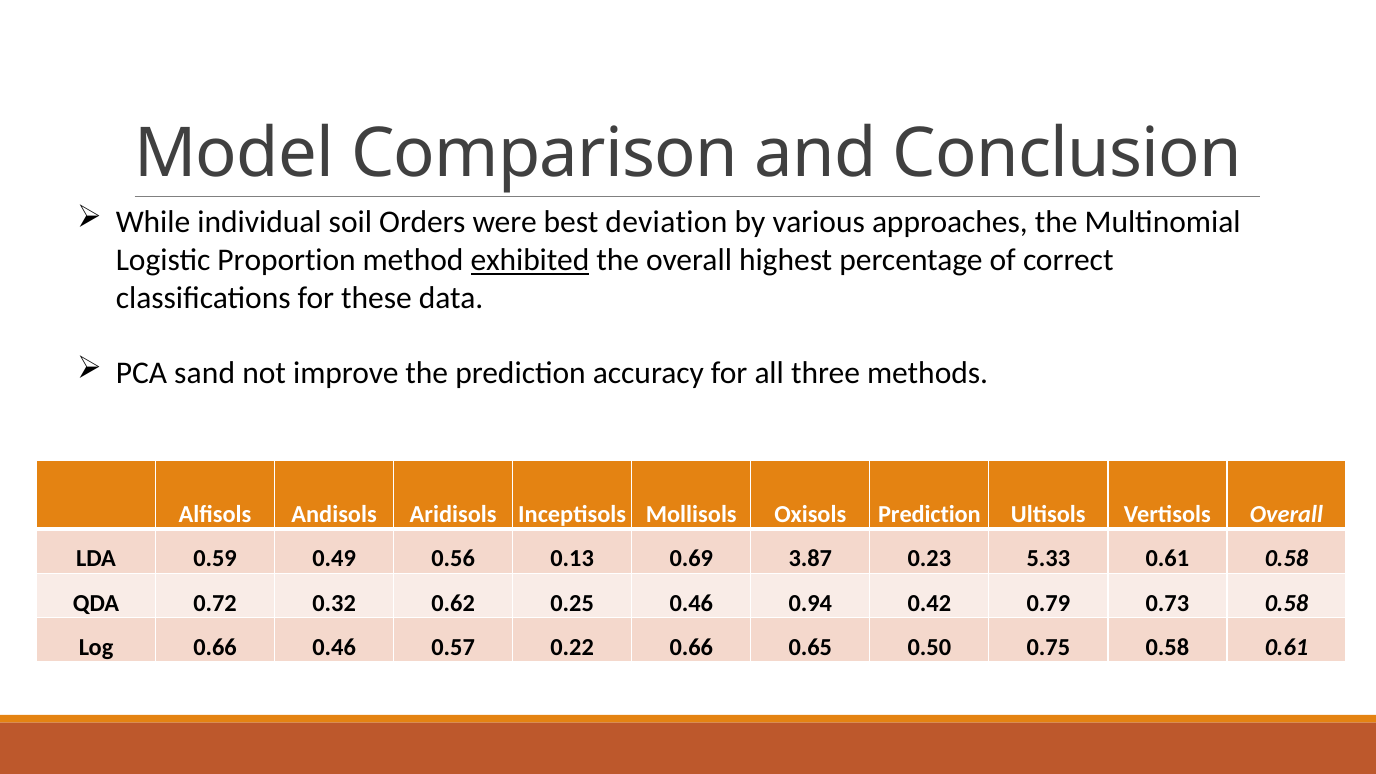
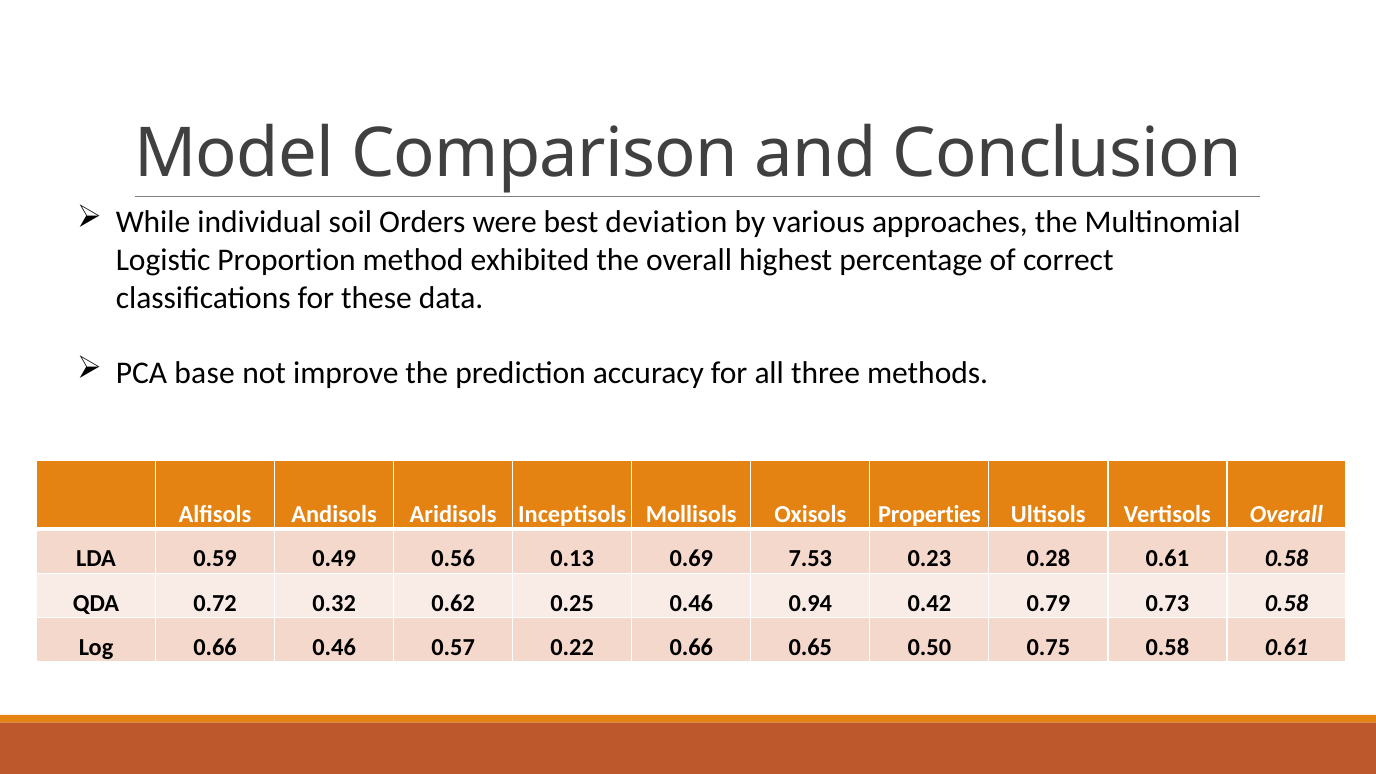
exhibited underline: present -> none
sand: sand -> base
Oxisols Prediction: Prediction -> Properties
3.87: 3.87 -> 7.53
5.33: 5.33 -> 0.28
